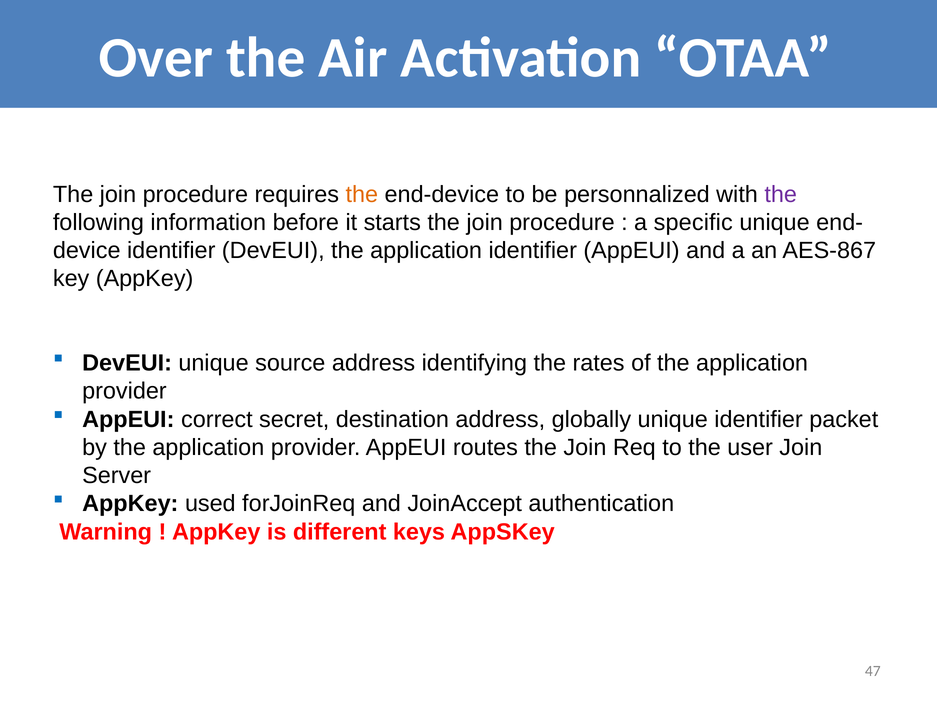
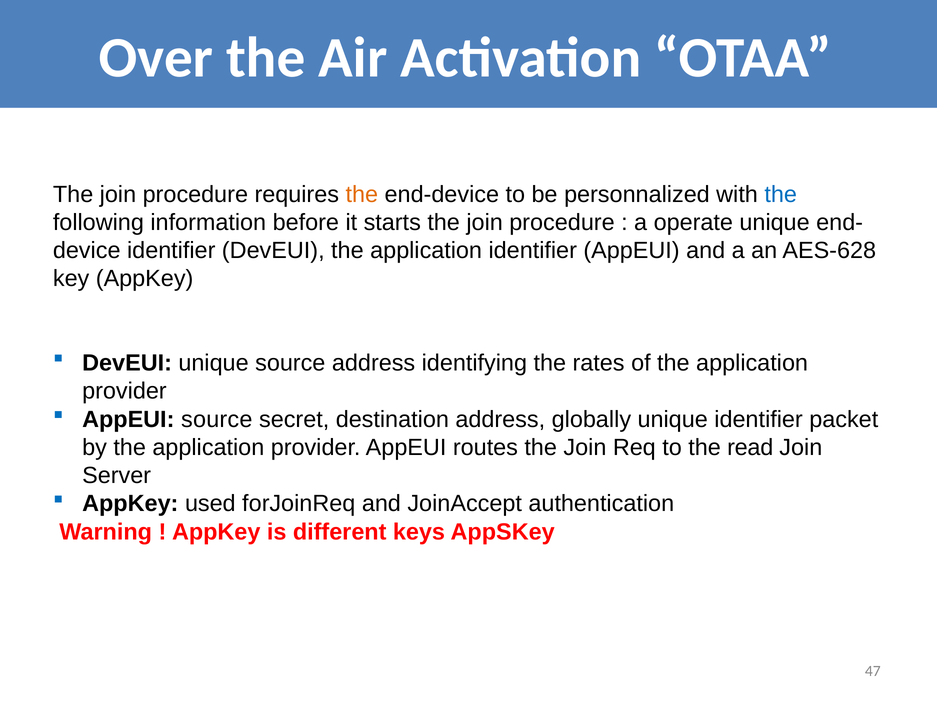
the at (781, 194) colour: purple -> blue
specific: specific -> operate
AES-867: AES-867 -> AES-628
AppEUI correct: correct -> source
user: user -> read
